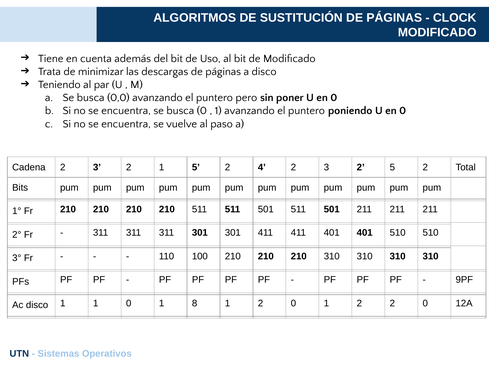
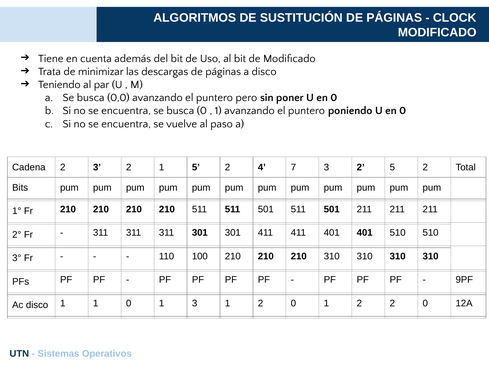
4 2: 2 -> 7
1 8: 8 -> 3
